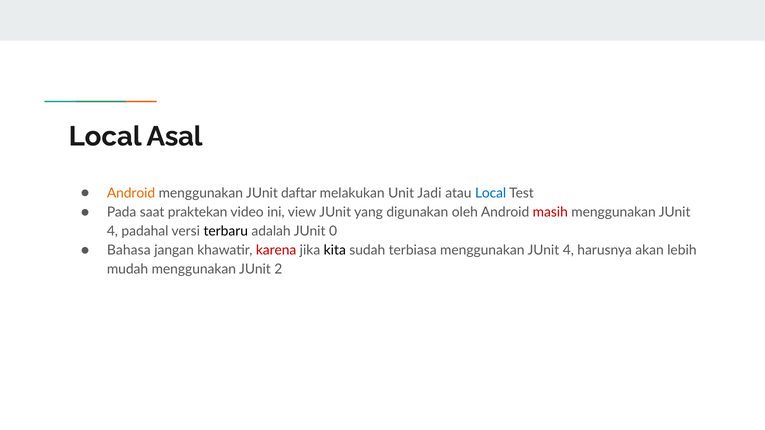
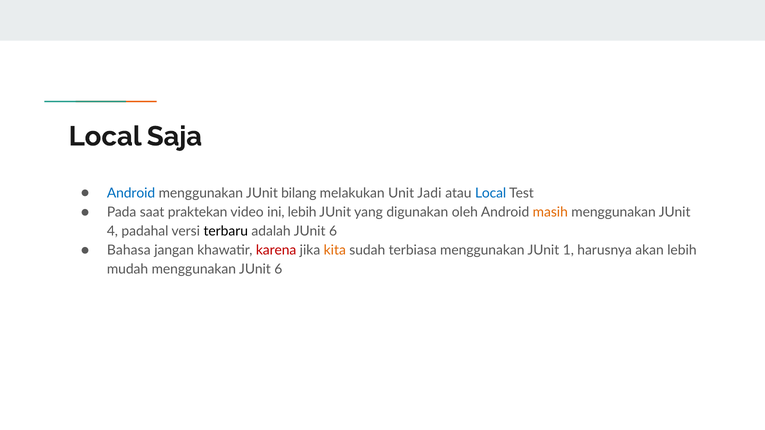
Asal: Asal -> Saja
Android at (131, 193) colour: orange -> blue
daftar: daftar -> bilang
ini view: view -> lebih
masih colour: red -> orange
adalah JUnit 0: 0 -> 6
kita colour: black -> orange
terbiasa menggunakan JUnit 4: 4 -> 1
menggunakan JUnit 2: 2 -> 6
